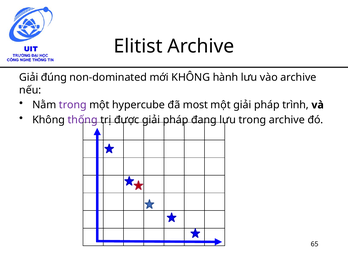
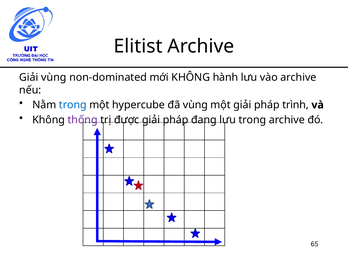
Giải đúng: đúng -> vùng
trong at (73, 105) colour: purple -> blue
đã most: most -> vùng
